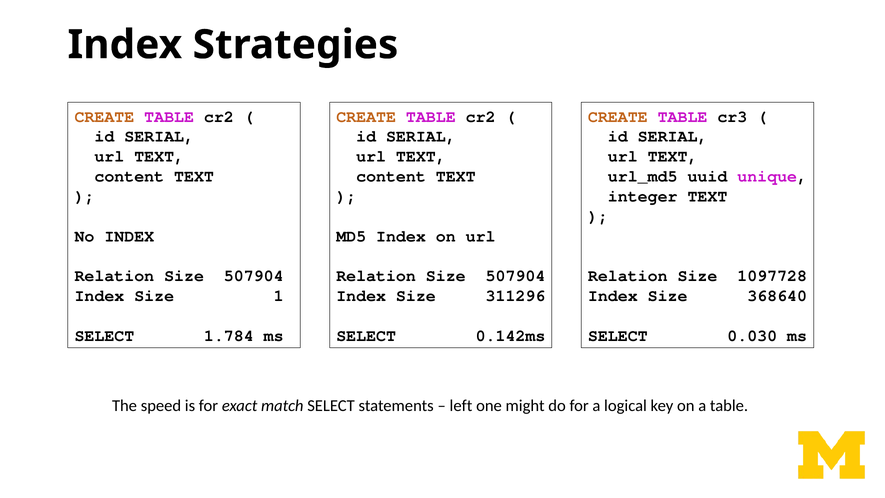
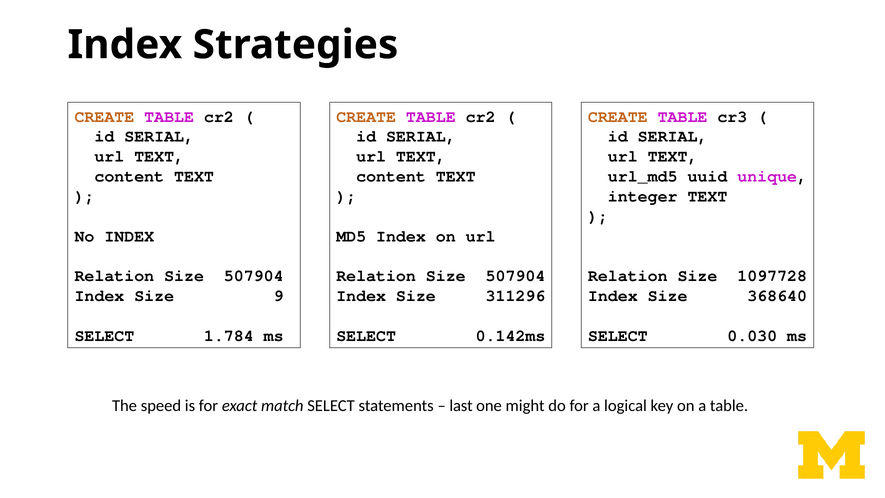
1: 1 -> 9
left: left -> last
